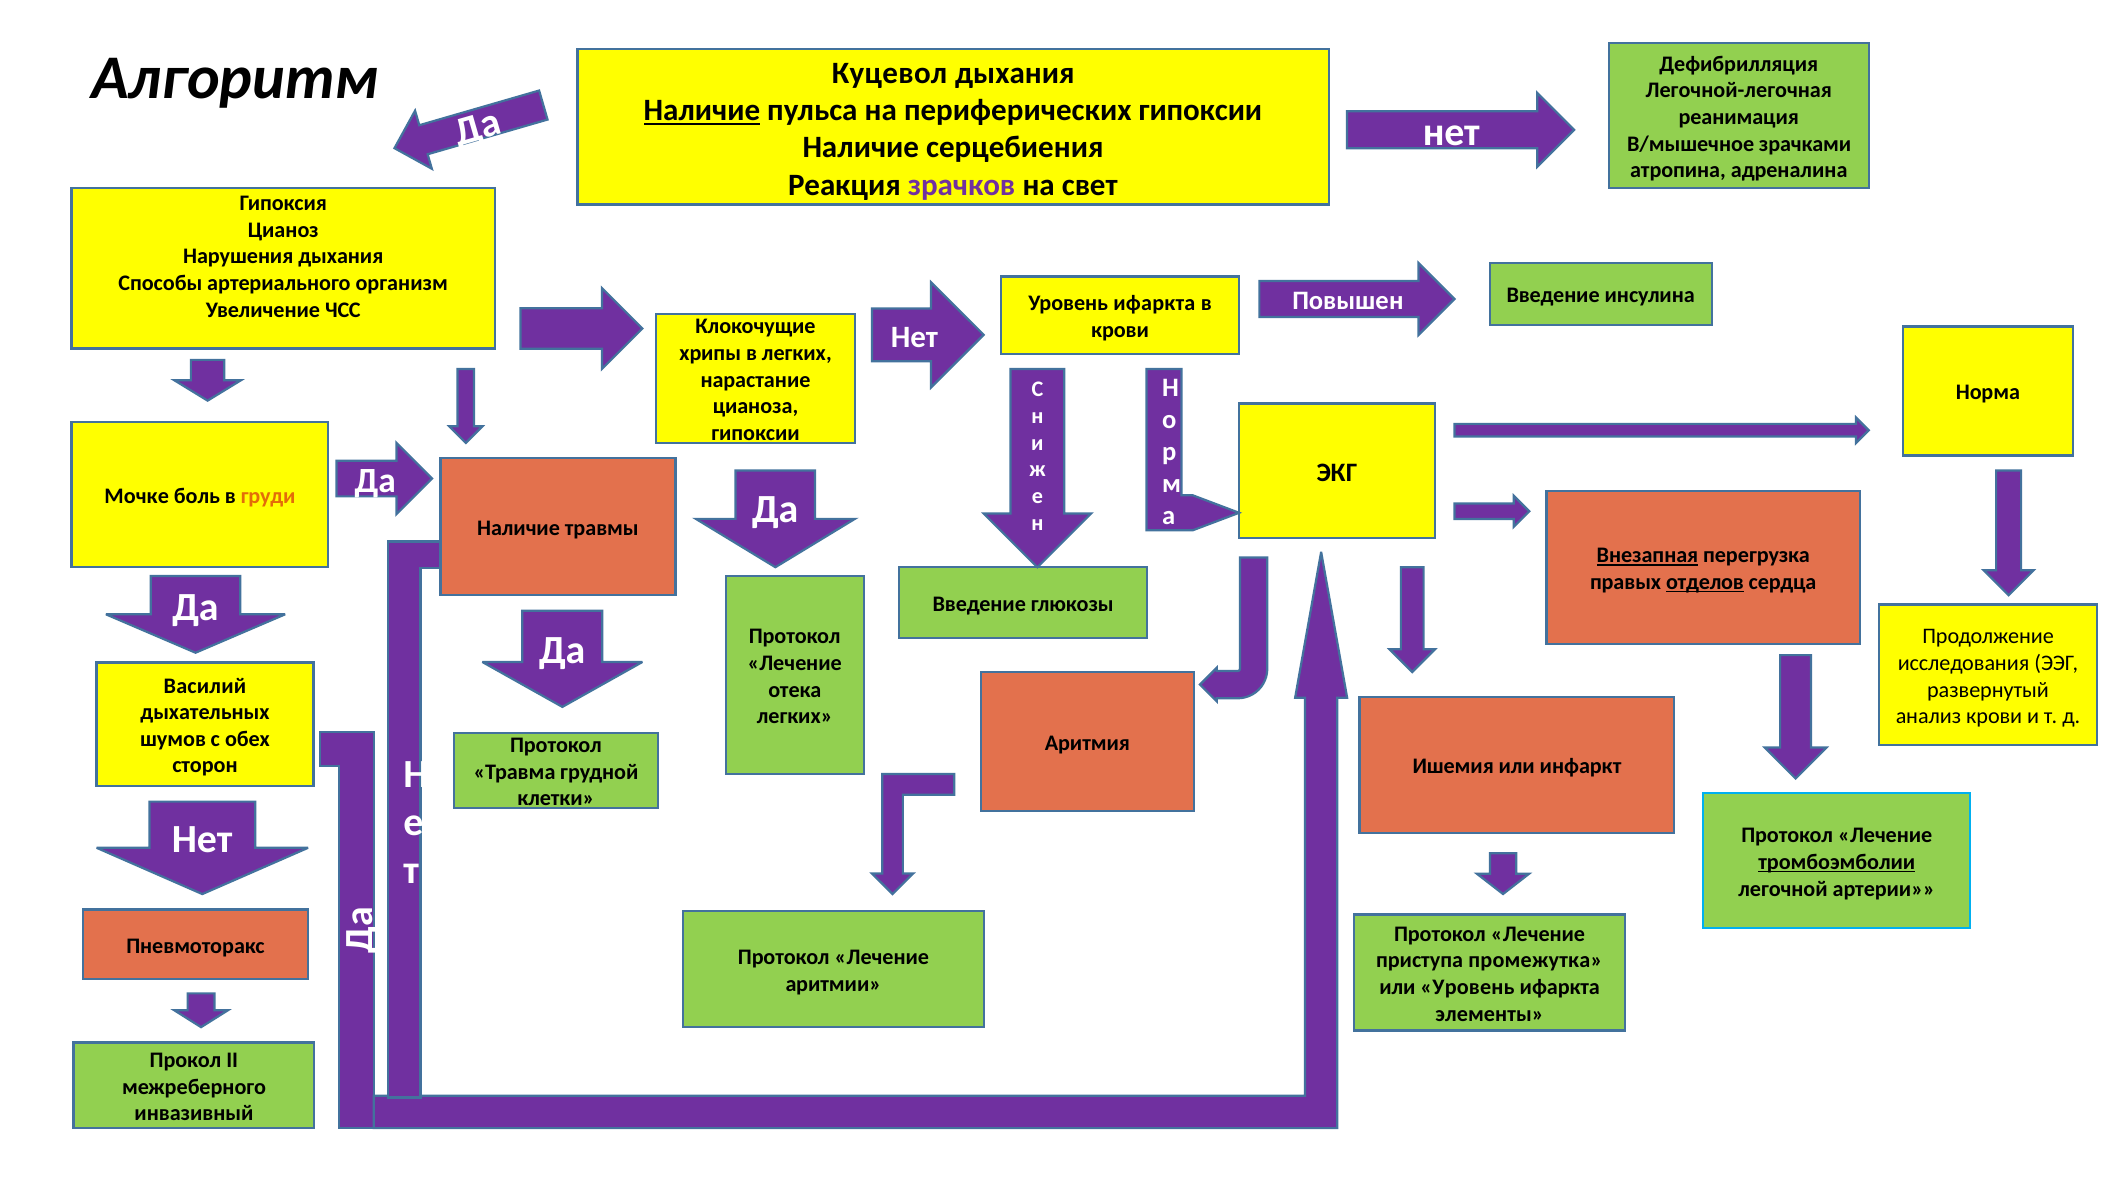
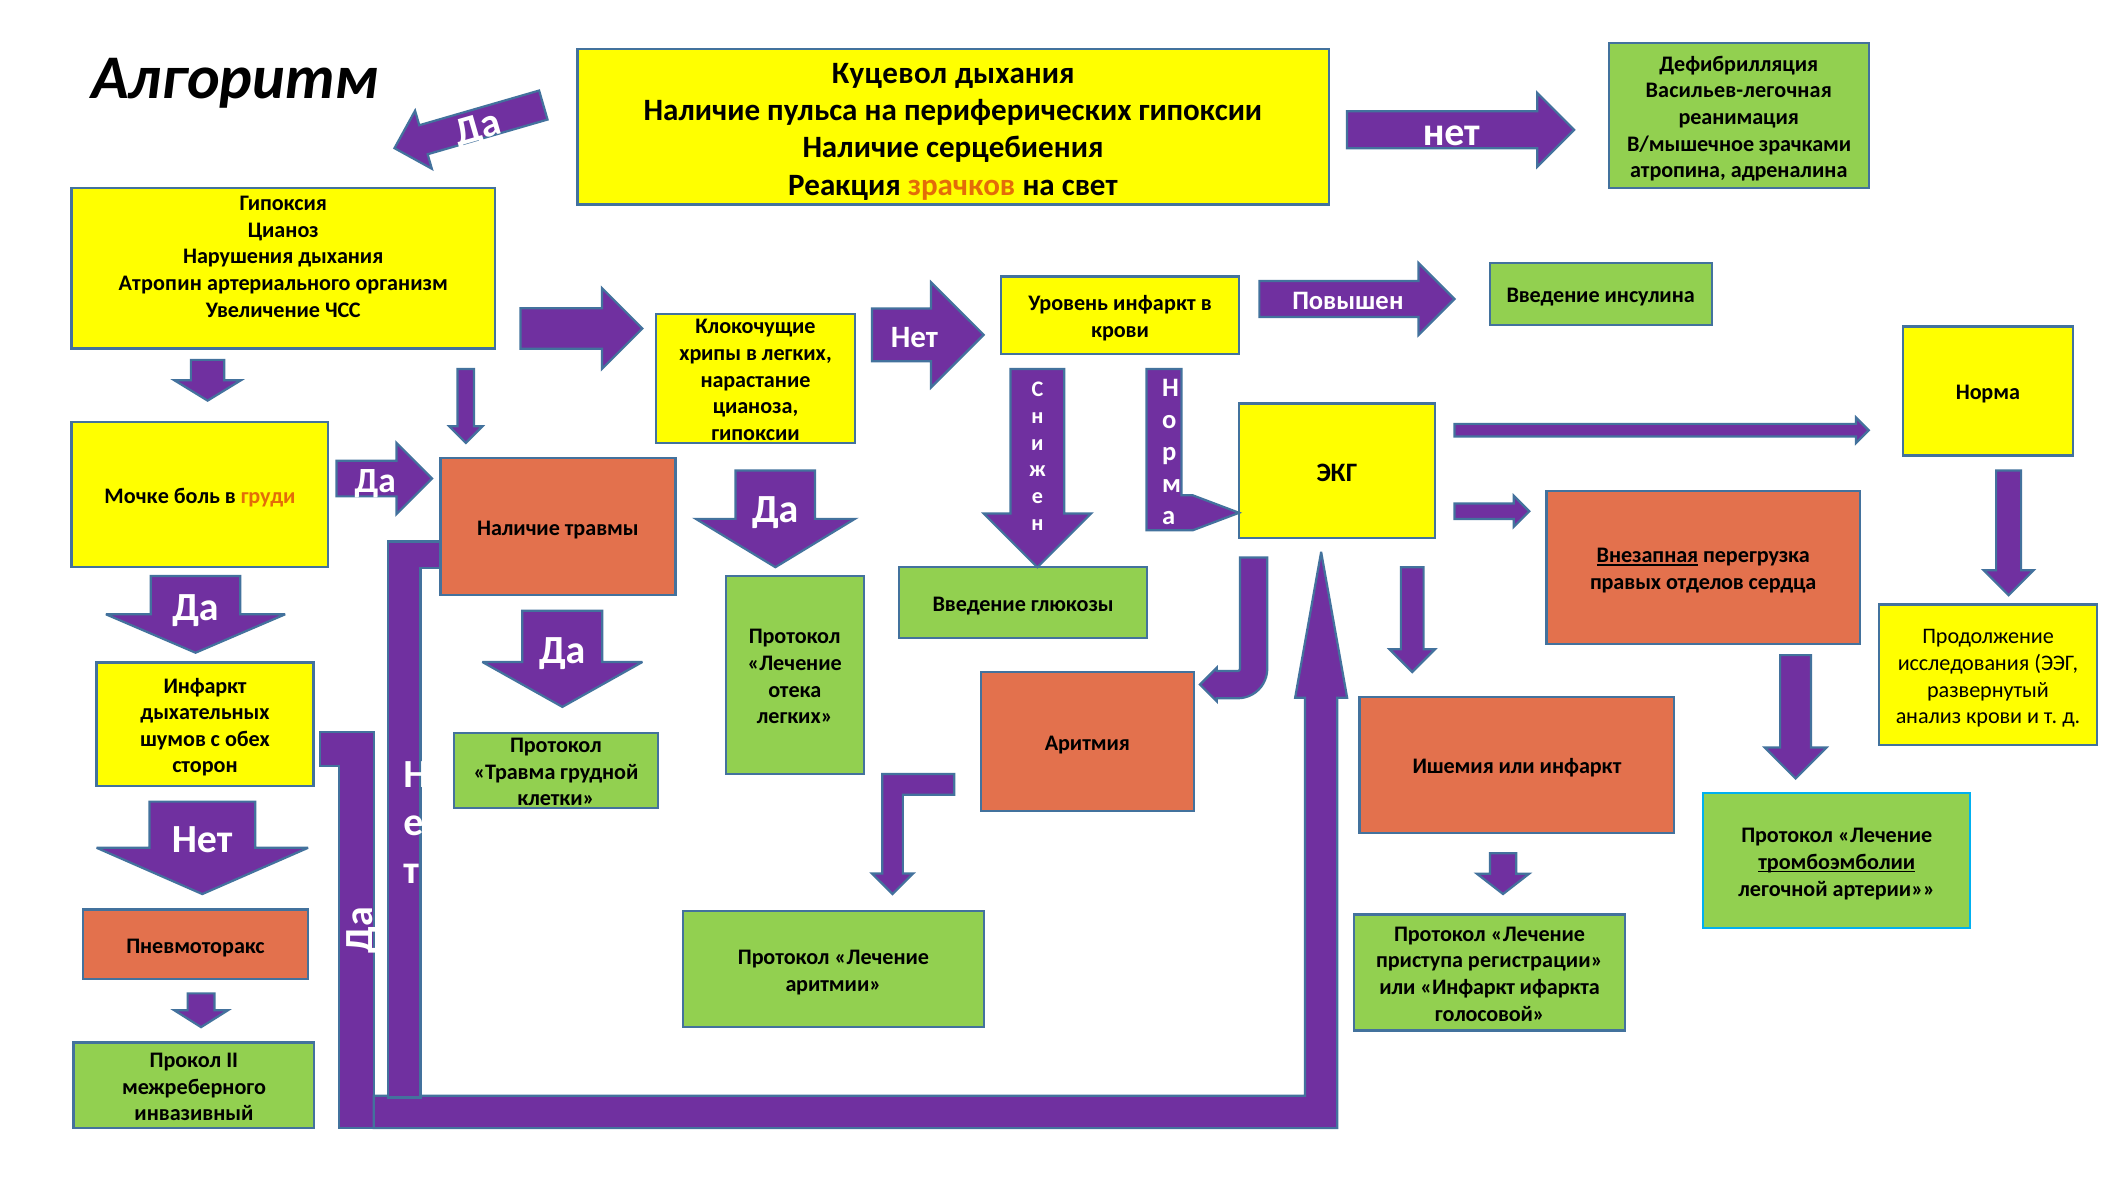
Легочной-легочная: Легочной-легочная -> Васильев-легочная
Наличие at (702, 110) underline: present -> none
зрачков colour: purple -> orange
Способы: Способы -> Атропин
ифаркта at (1154, 303): ифаркта -> инфаркт
отделов underline: present -> none
Василий at (205, 686): Василий -> Инфаркт
промежутка: промежутка -> регистрации
Уровень at (1467, 987): Уровень -> Инфаркт
элементы: элементы -> голосовой
